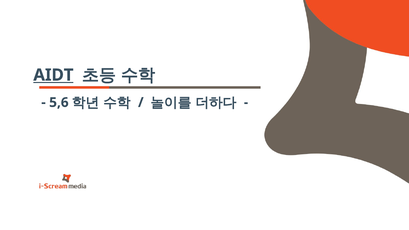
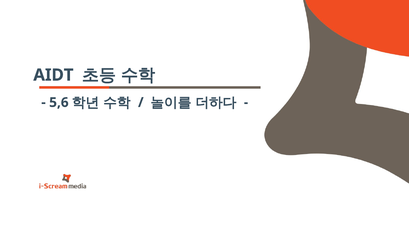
AIDT underline: present -> none
